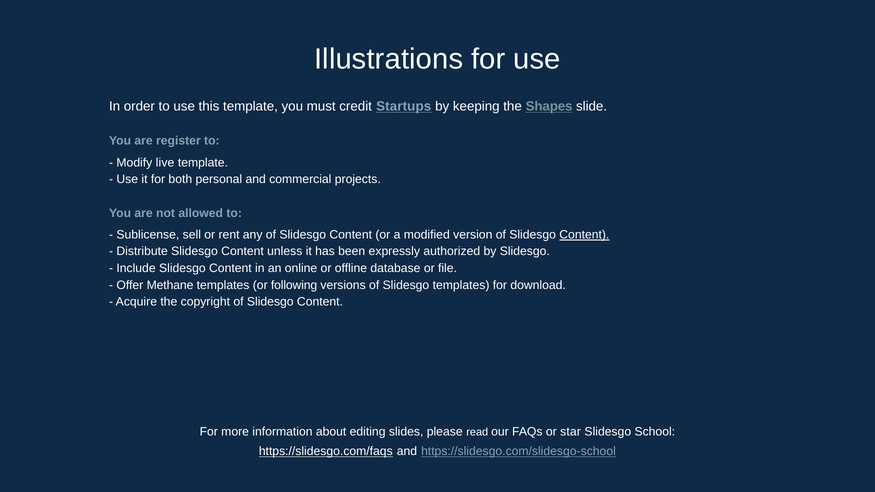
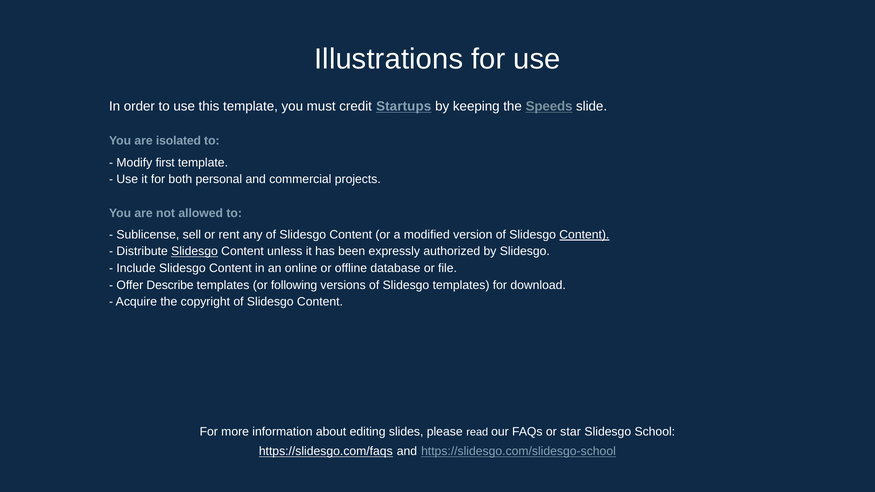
Shapes: Shapes -> Speeds
register: register -> isolated
live: live -> first
Slidesgo at (195, 252) underline: none -> present
Methane: Methane -> Describe
